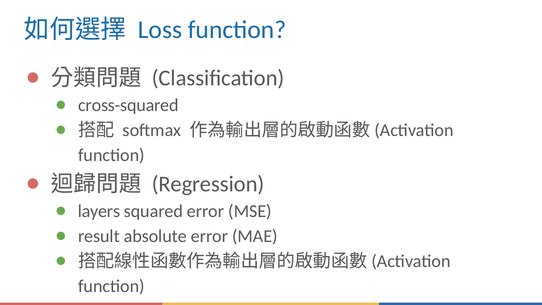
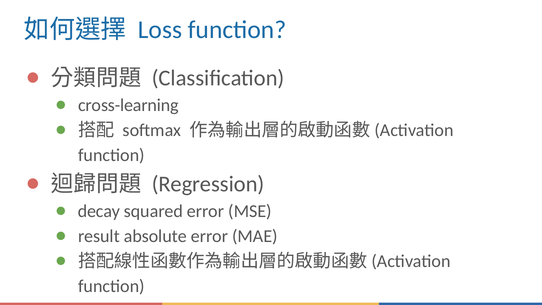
cross-squared: cross-squared -> cross-learning
layers: layers -> decay
